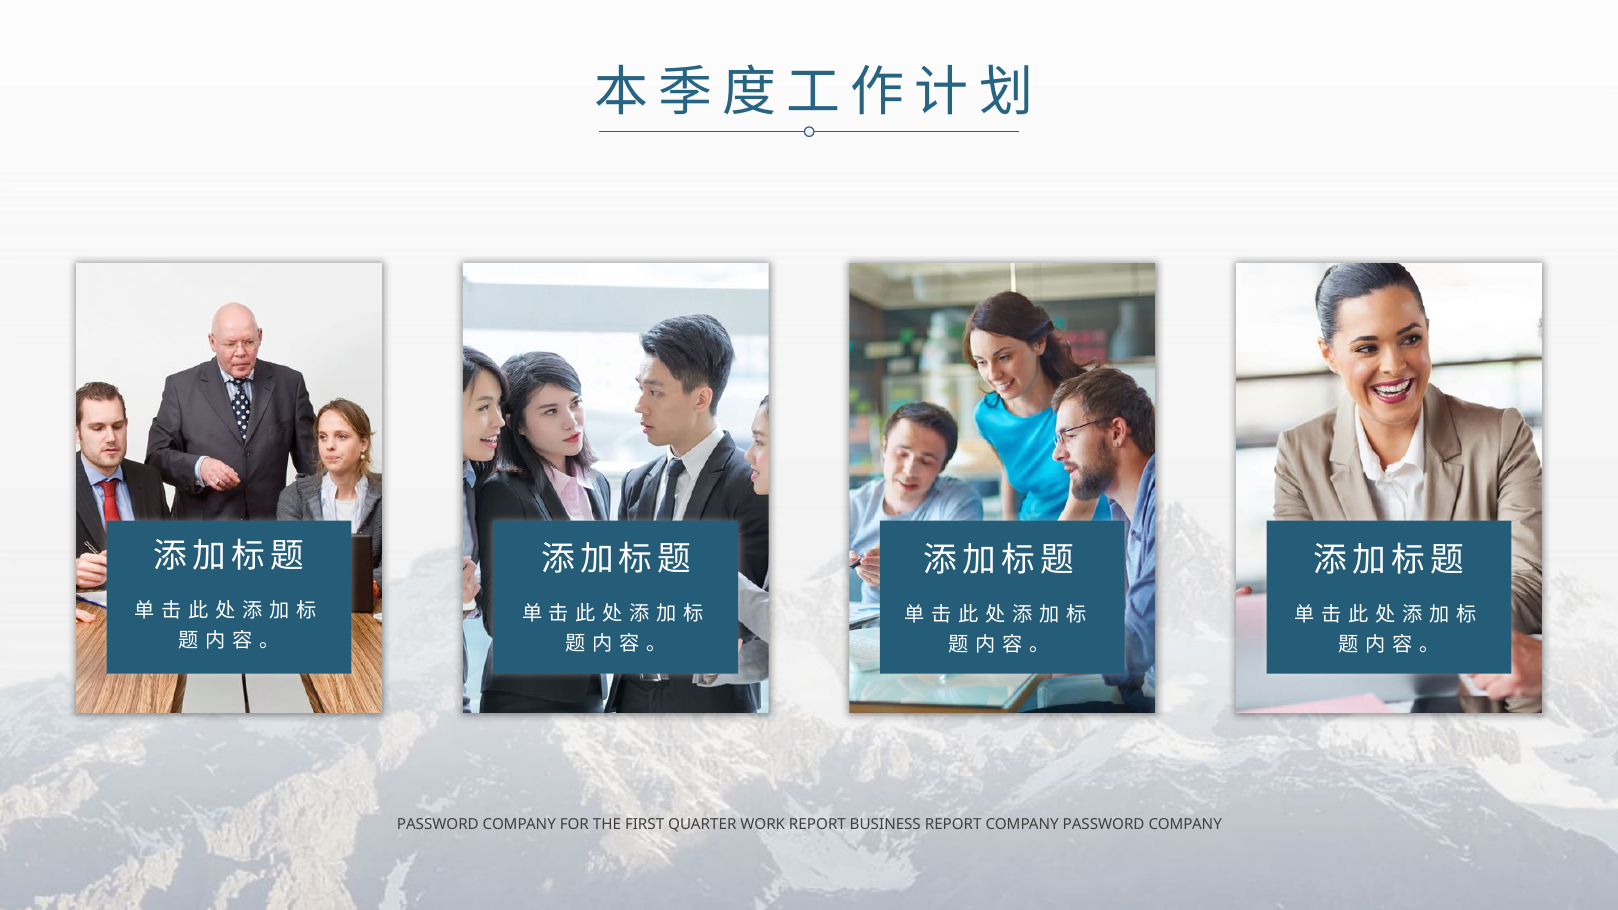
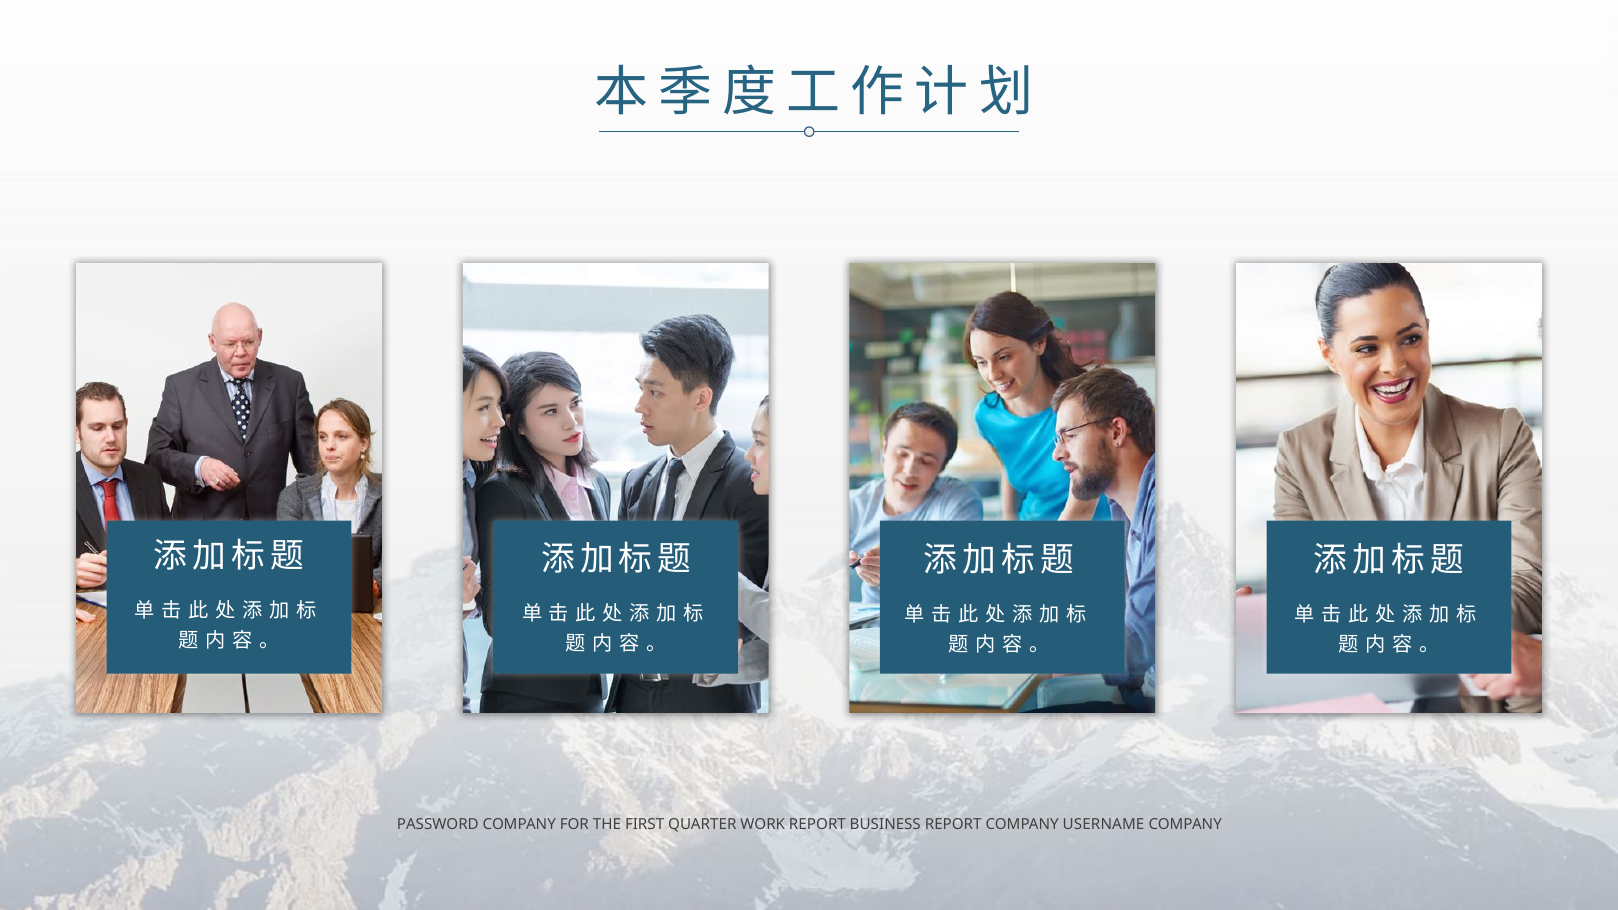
COMPANY PASSWORD: PASSWORD -> USERNAME
